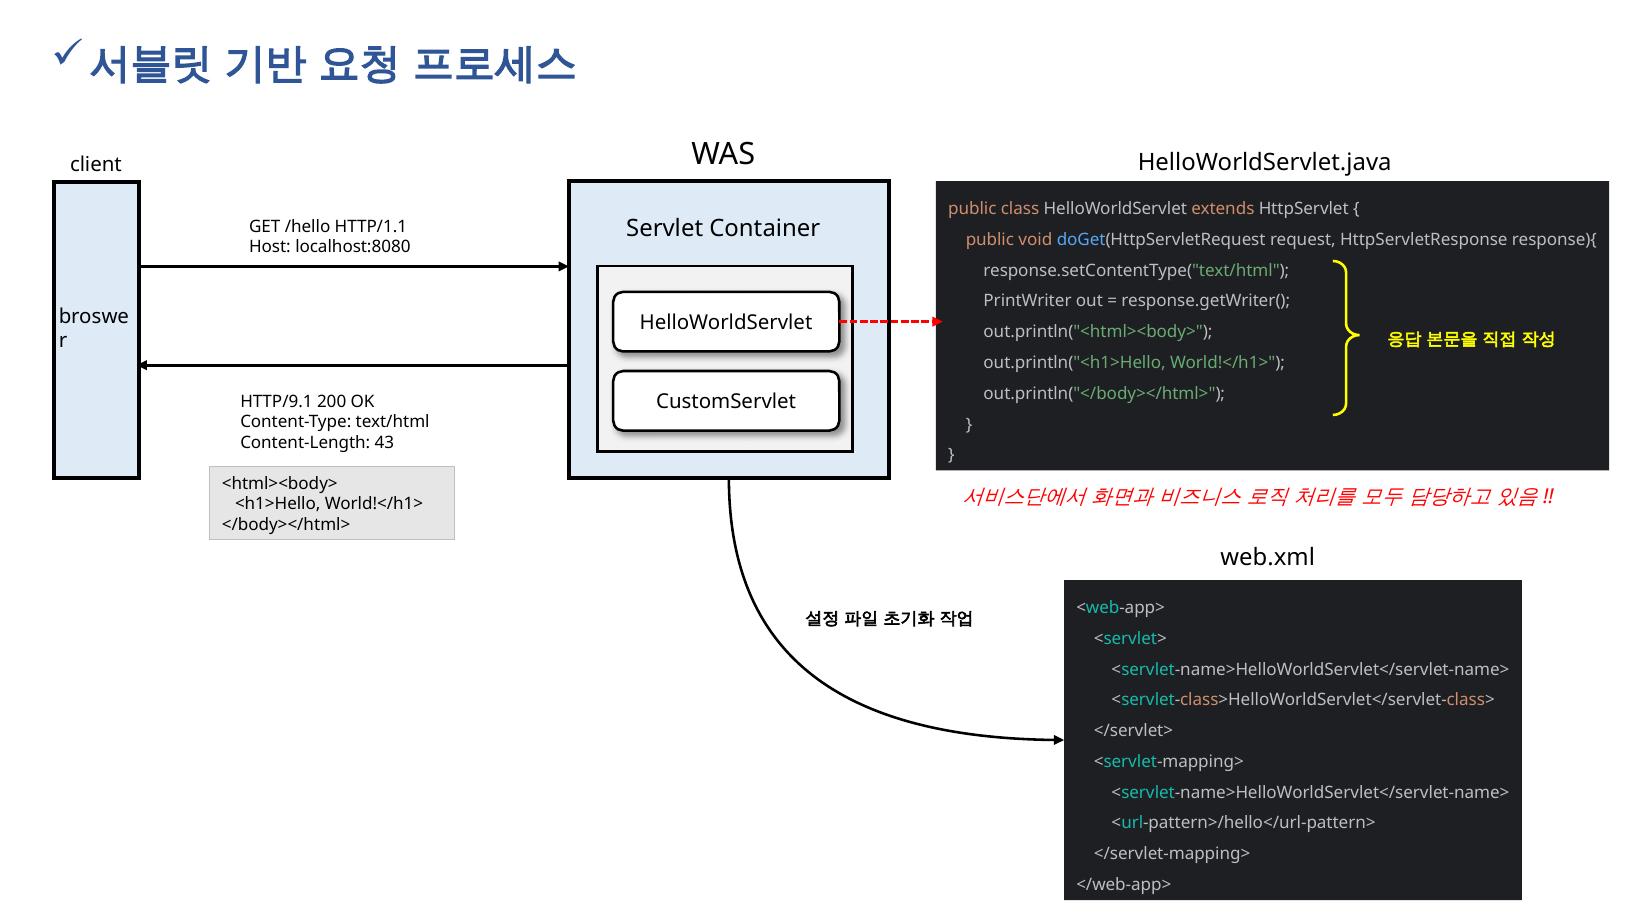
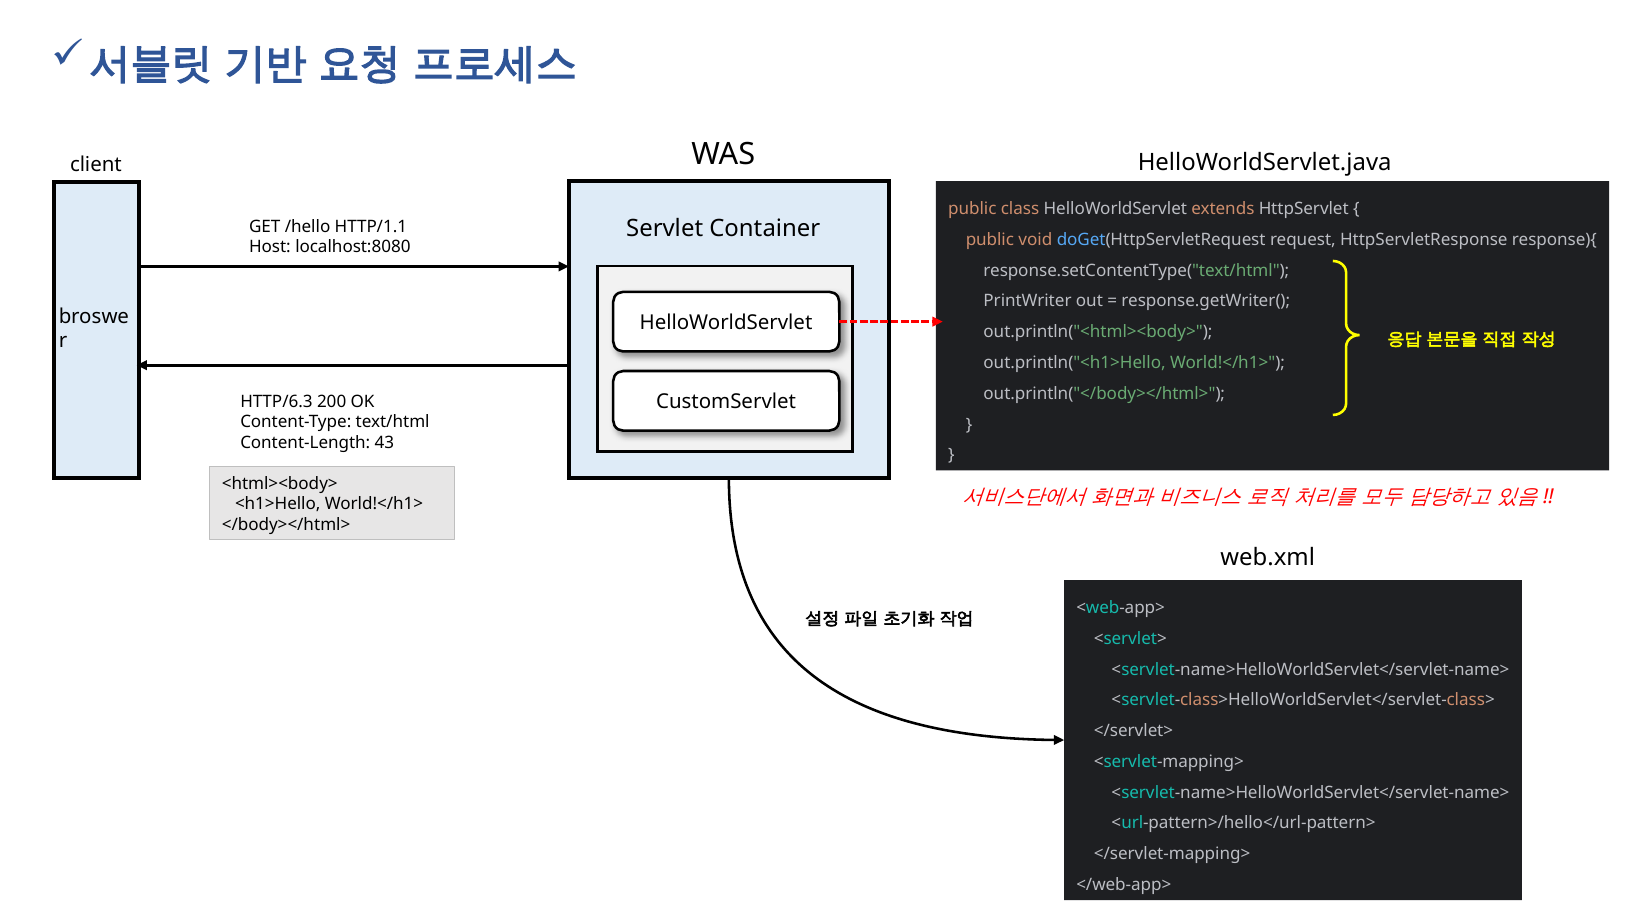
HTTP/9.1: HTTP/9.1 -> HTTP/6.3
